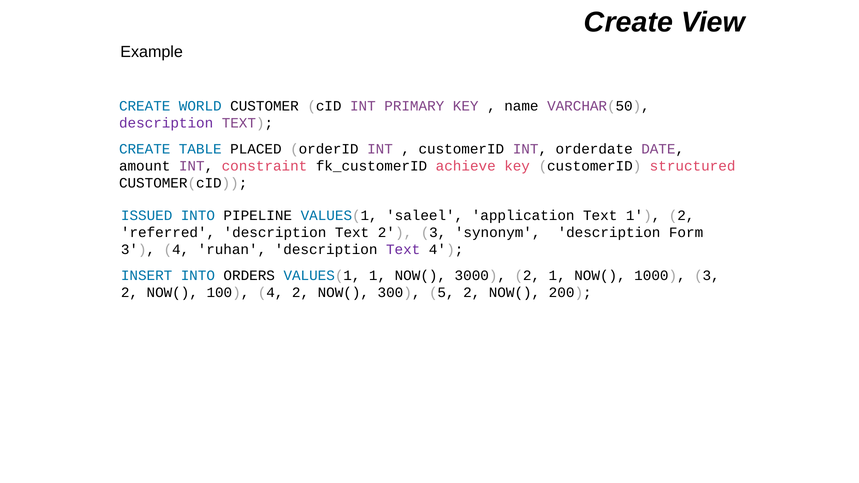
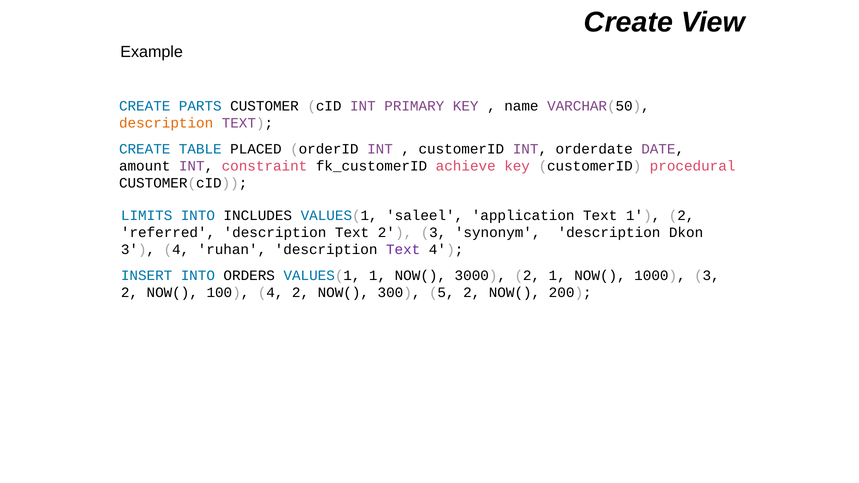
WORLD: WORLD -> PARTS
description at (166, 123) colour: purple -> orange
structured: structured -> procedural
ISSUED: ISSUED -> LIMITS
PIPELINE: PIPELINE -> INCLUDES
Form: Form -> Dkon
